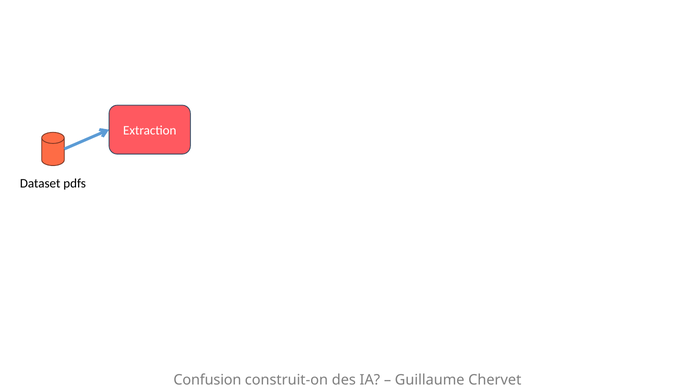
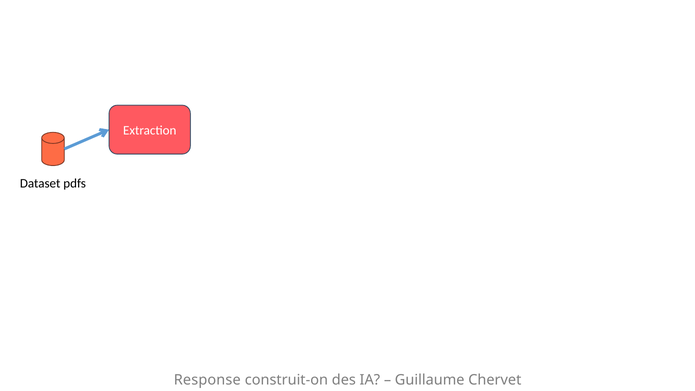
Confusion: Confusion -> Response
